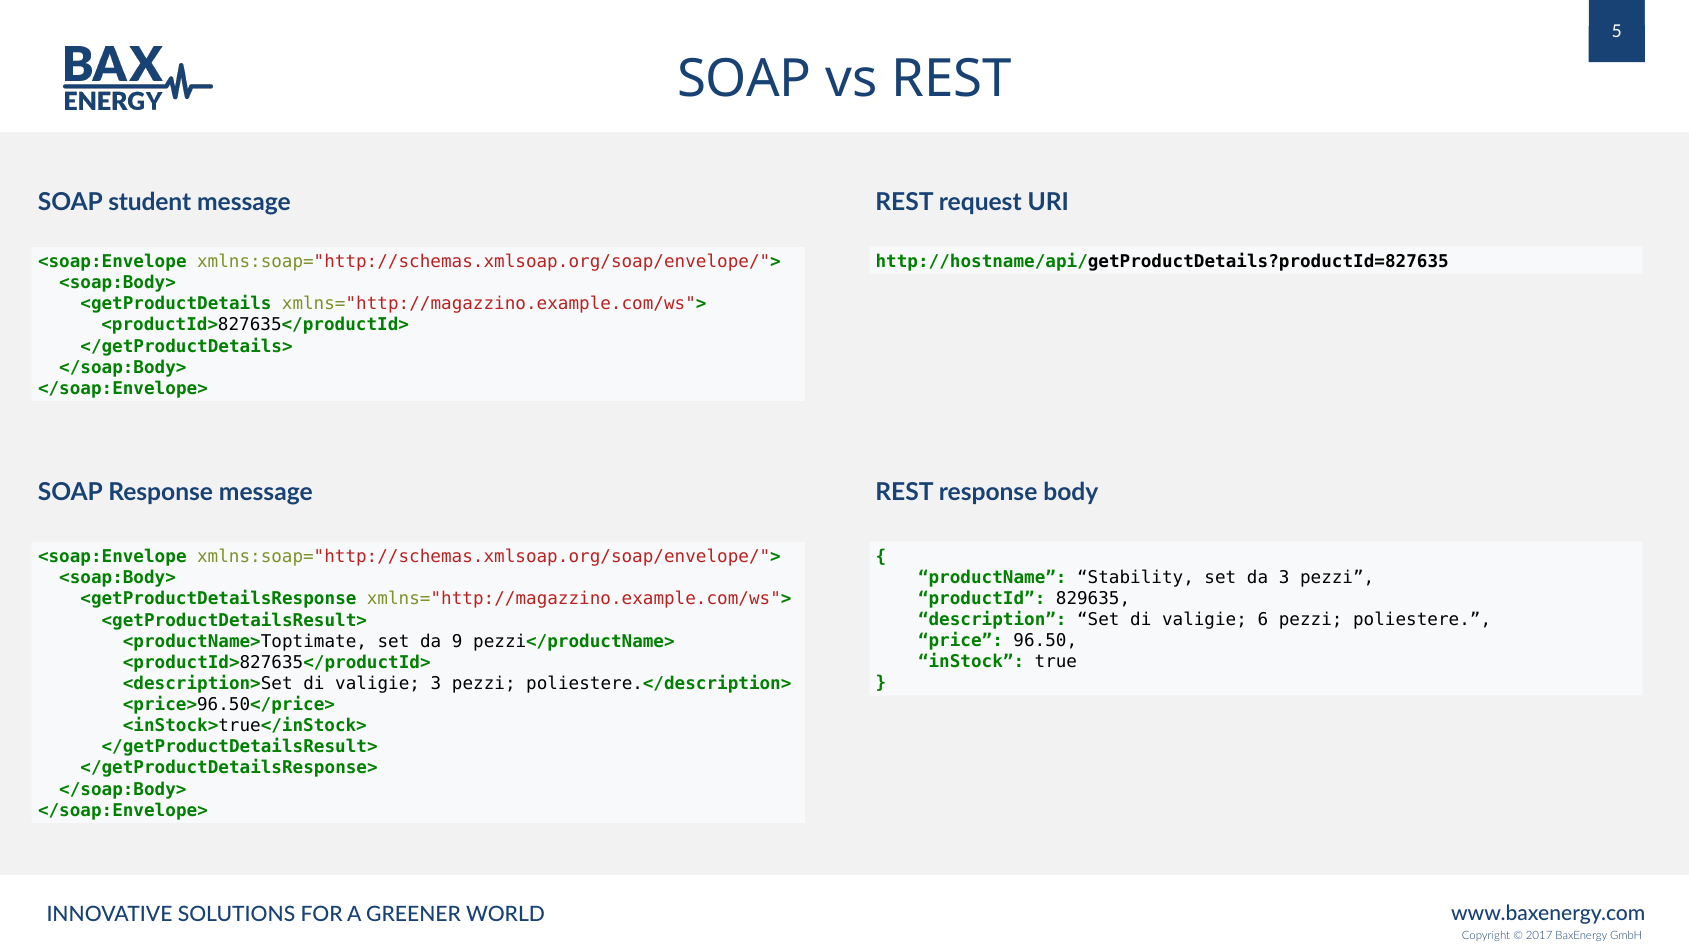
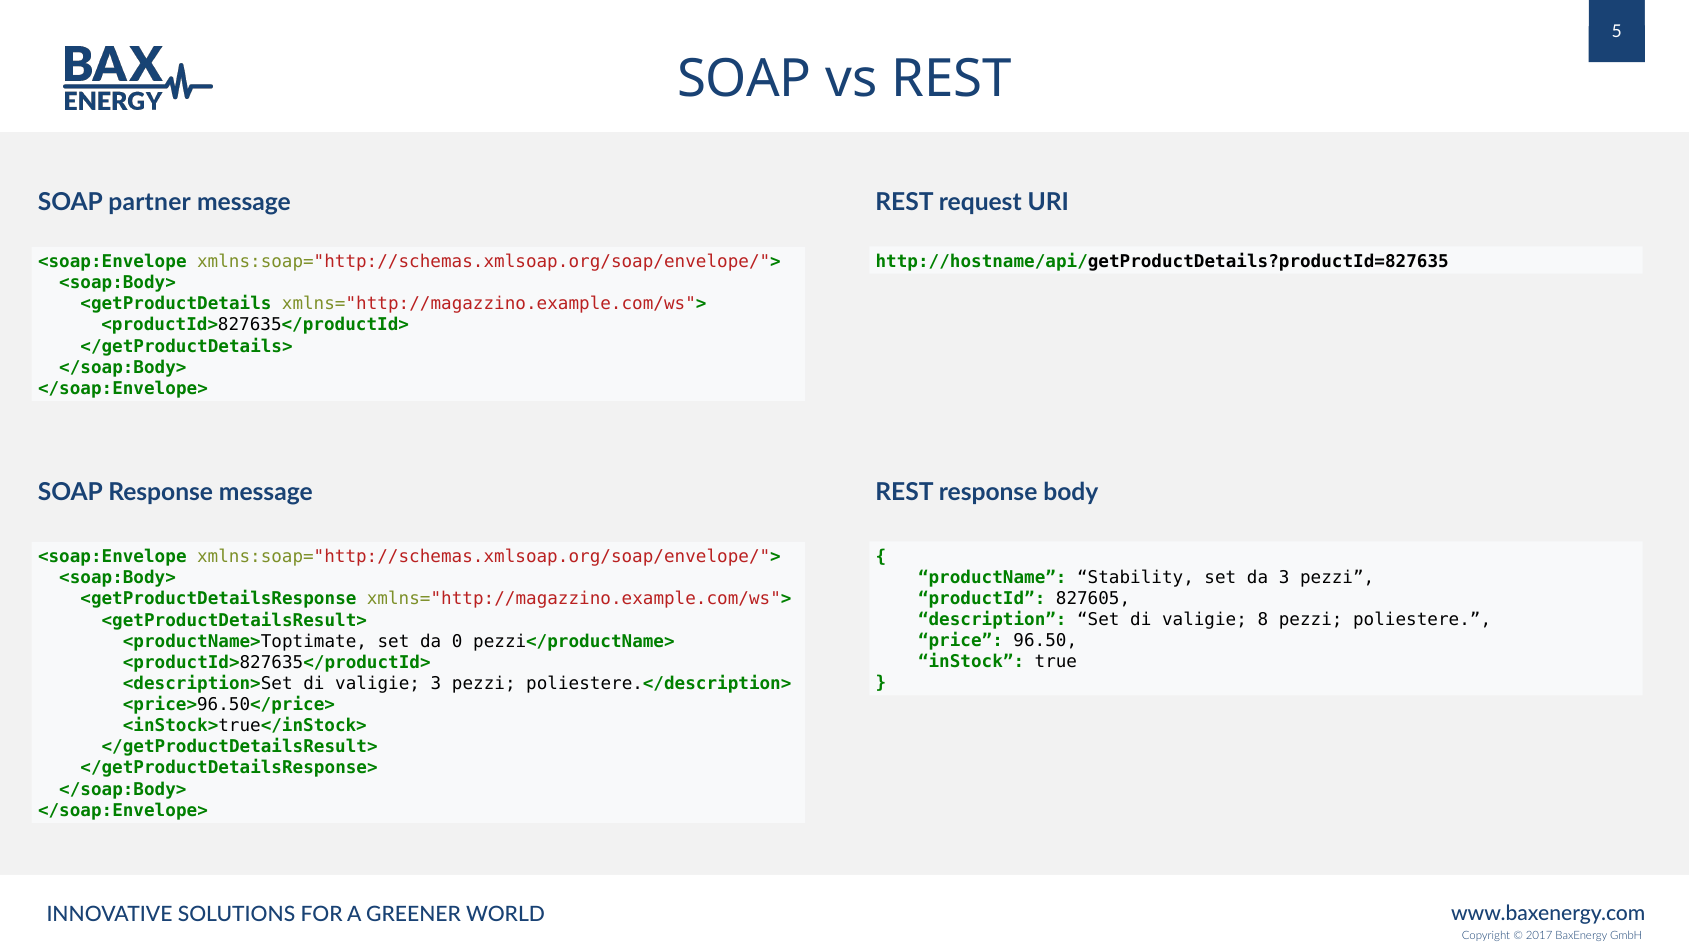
student: student -> partner
829635: 829635 -> 827605
6: 6 -> 8
9: 9 -> 0
